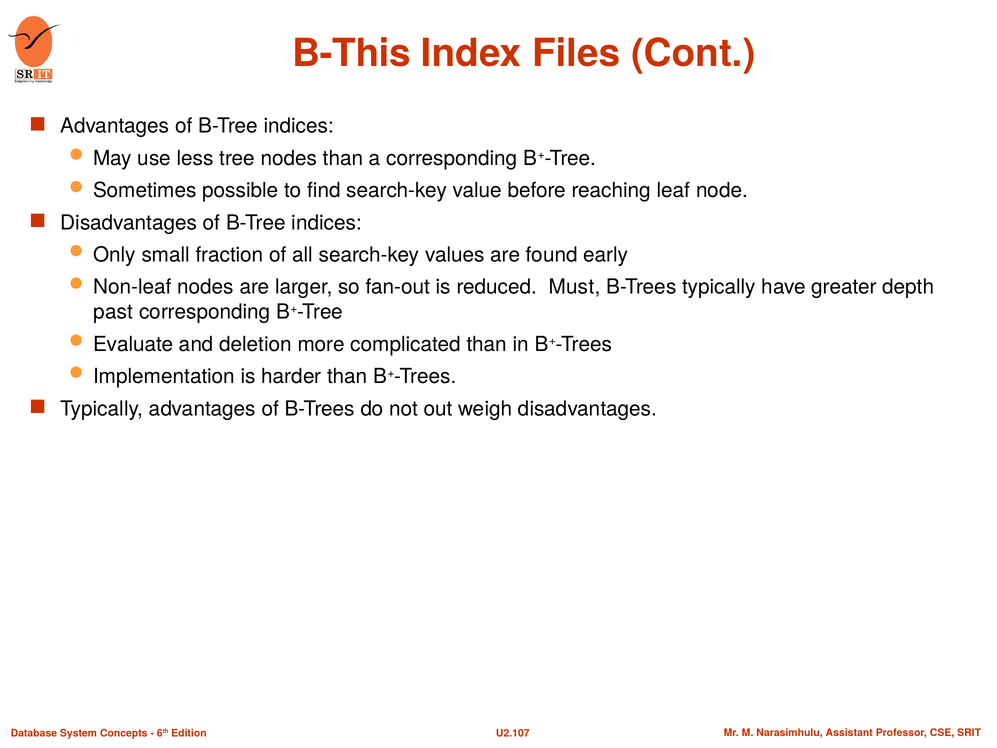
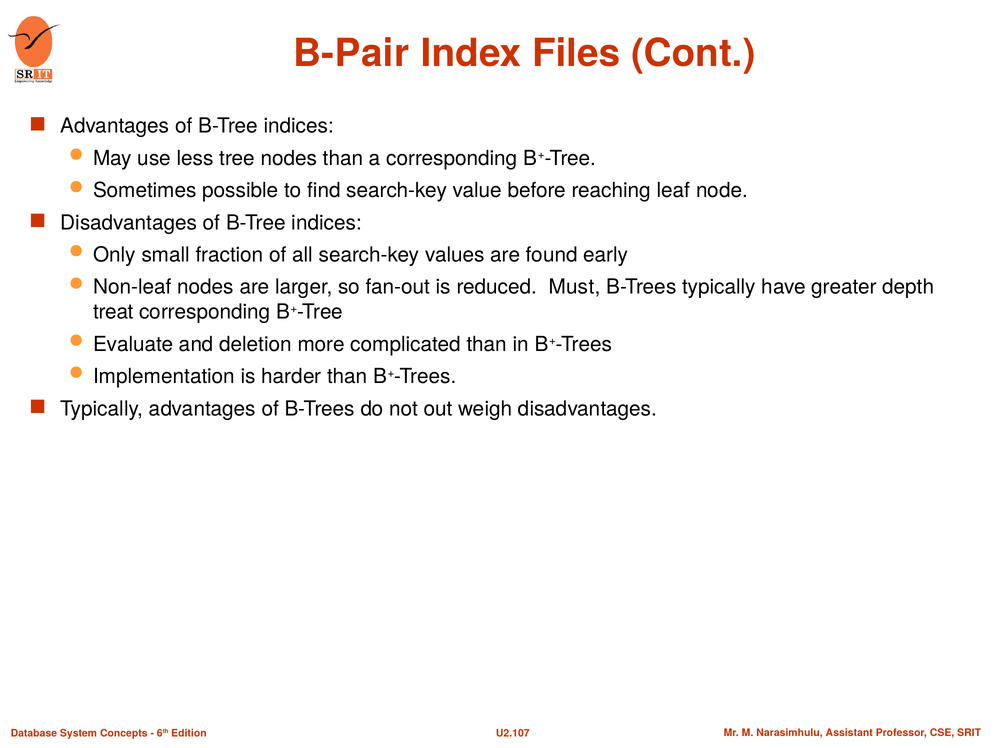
B-This: B-This -> B-Pair
past: past -> treat
